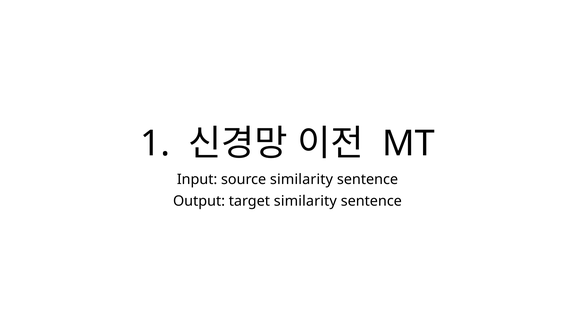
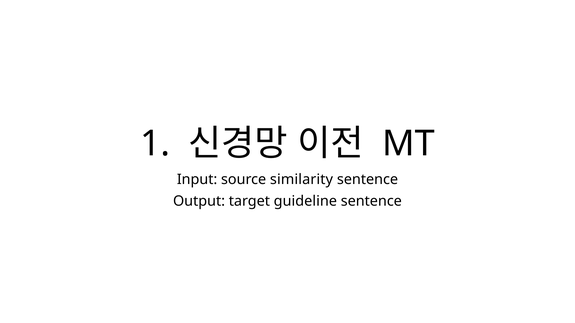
target similarity: similarity -> guideline
